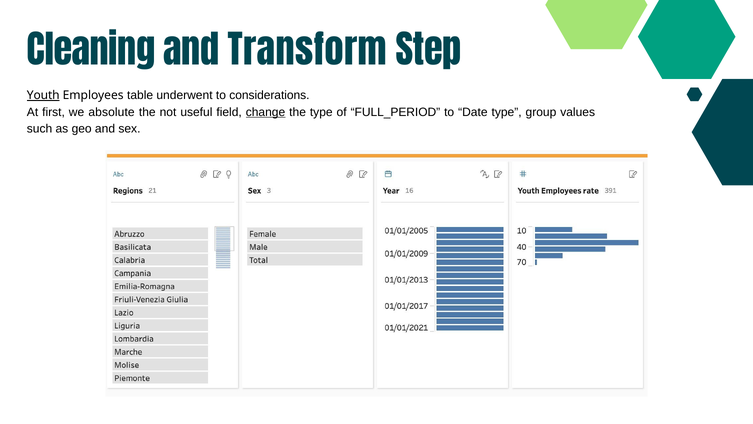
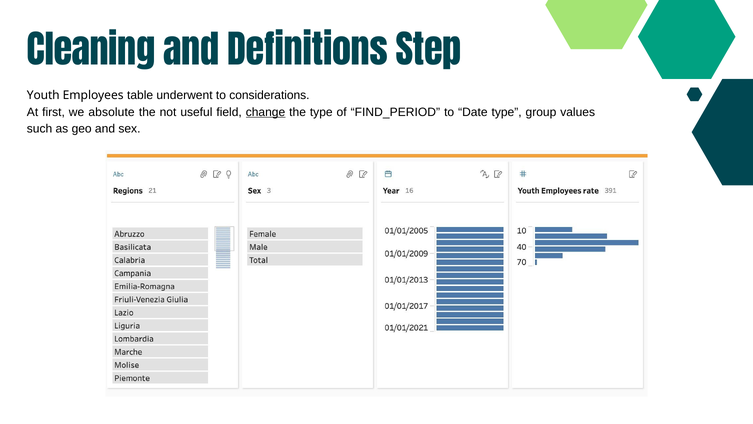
Transform: Transform -> Definitions
Youth underline: present -> none
FULL_PERIOD: FULL_PERIOD -> FIND_PERIOD
